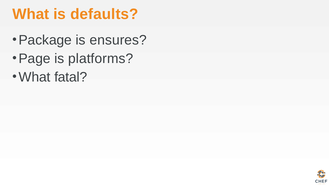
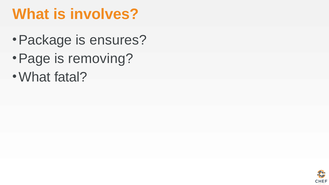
defaults: defaults -> involves
platforms: platforms -> removing
